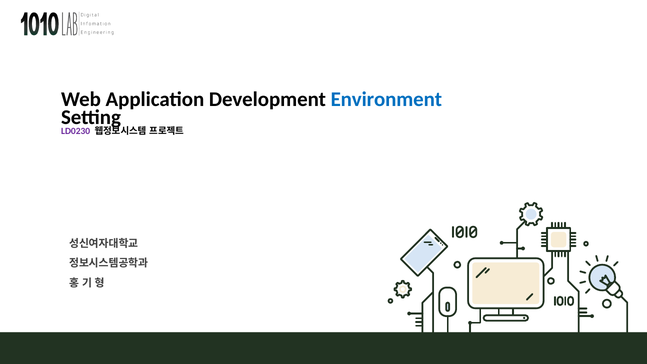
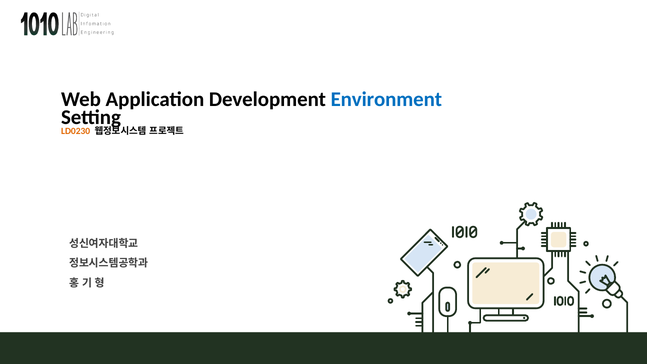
LD0230 colour: purple -> orange
